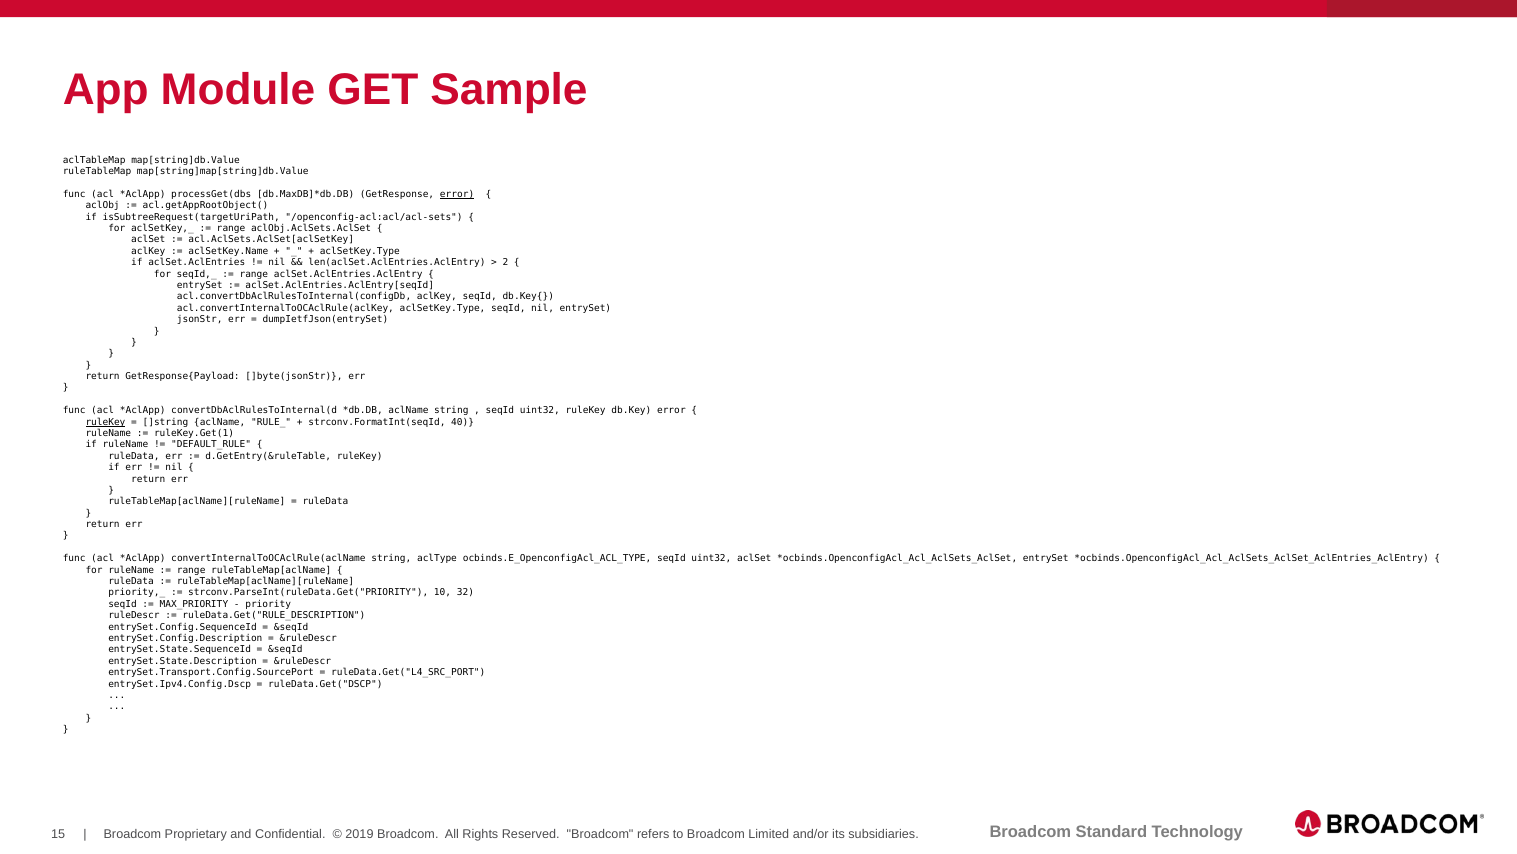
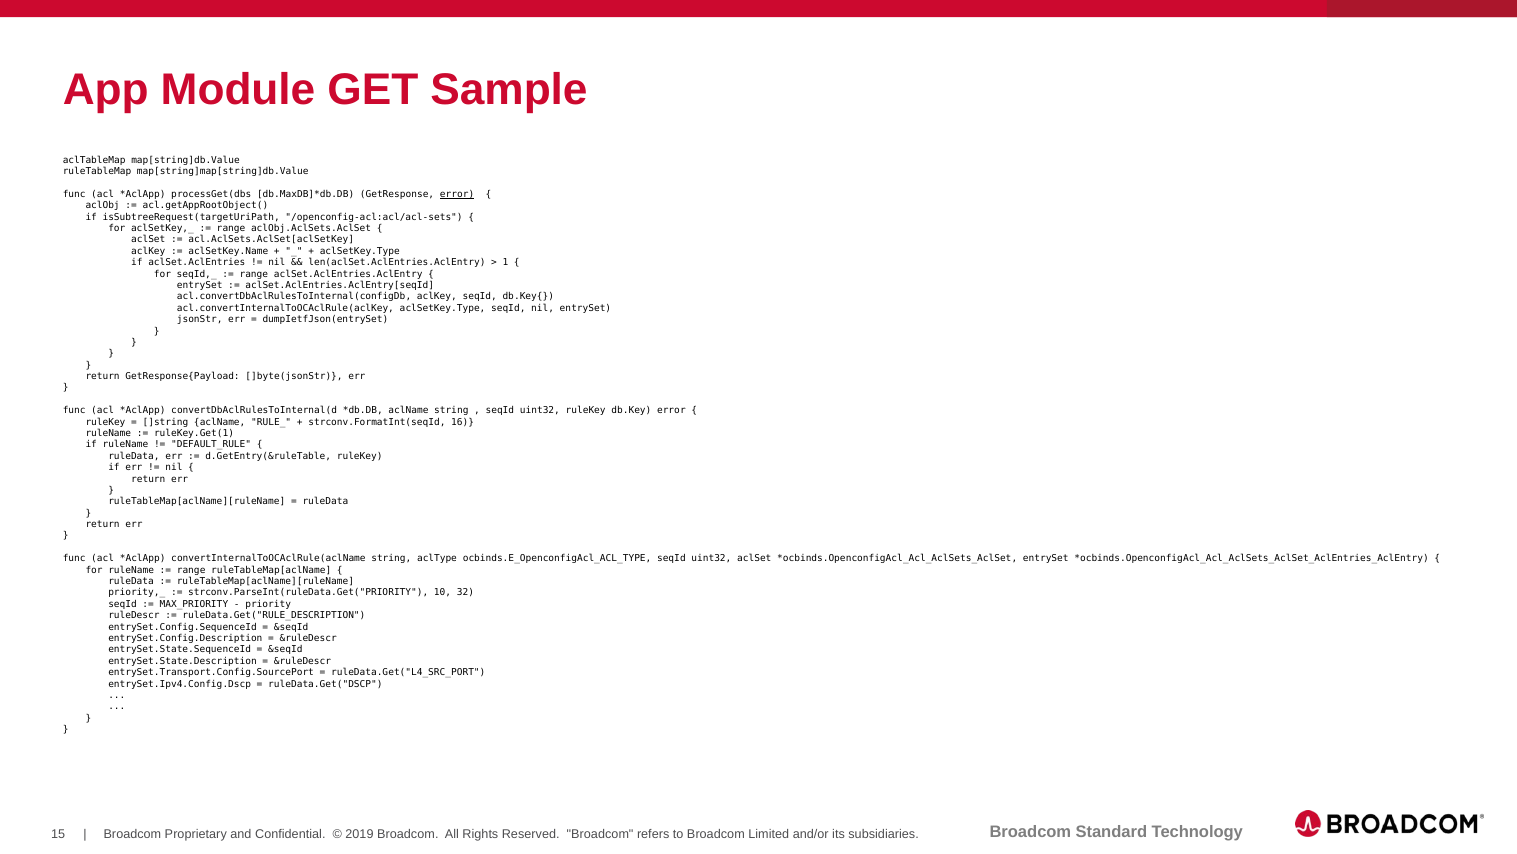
2: 2 -> 1
ruleKey at (105, 422) underline: present -> none
40: 40 -> 16
